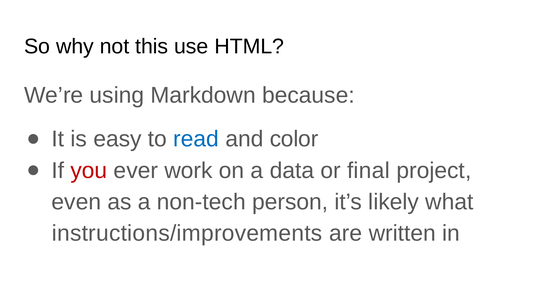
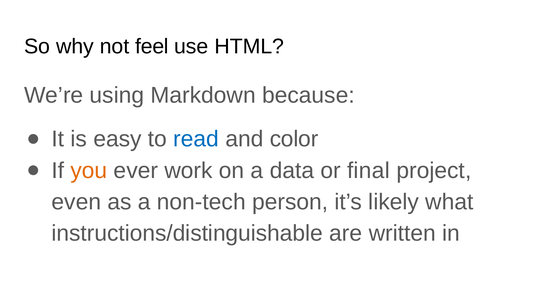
this: this -> feel
you colour: red -> orange
instructions/improvements: instructions/improvements -> instructions/distinguishable
